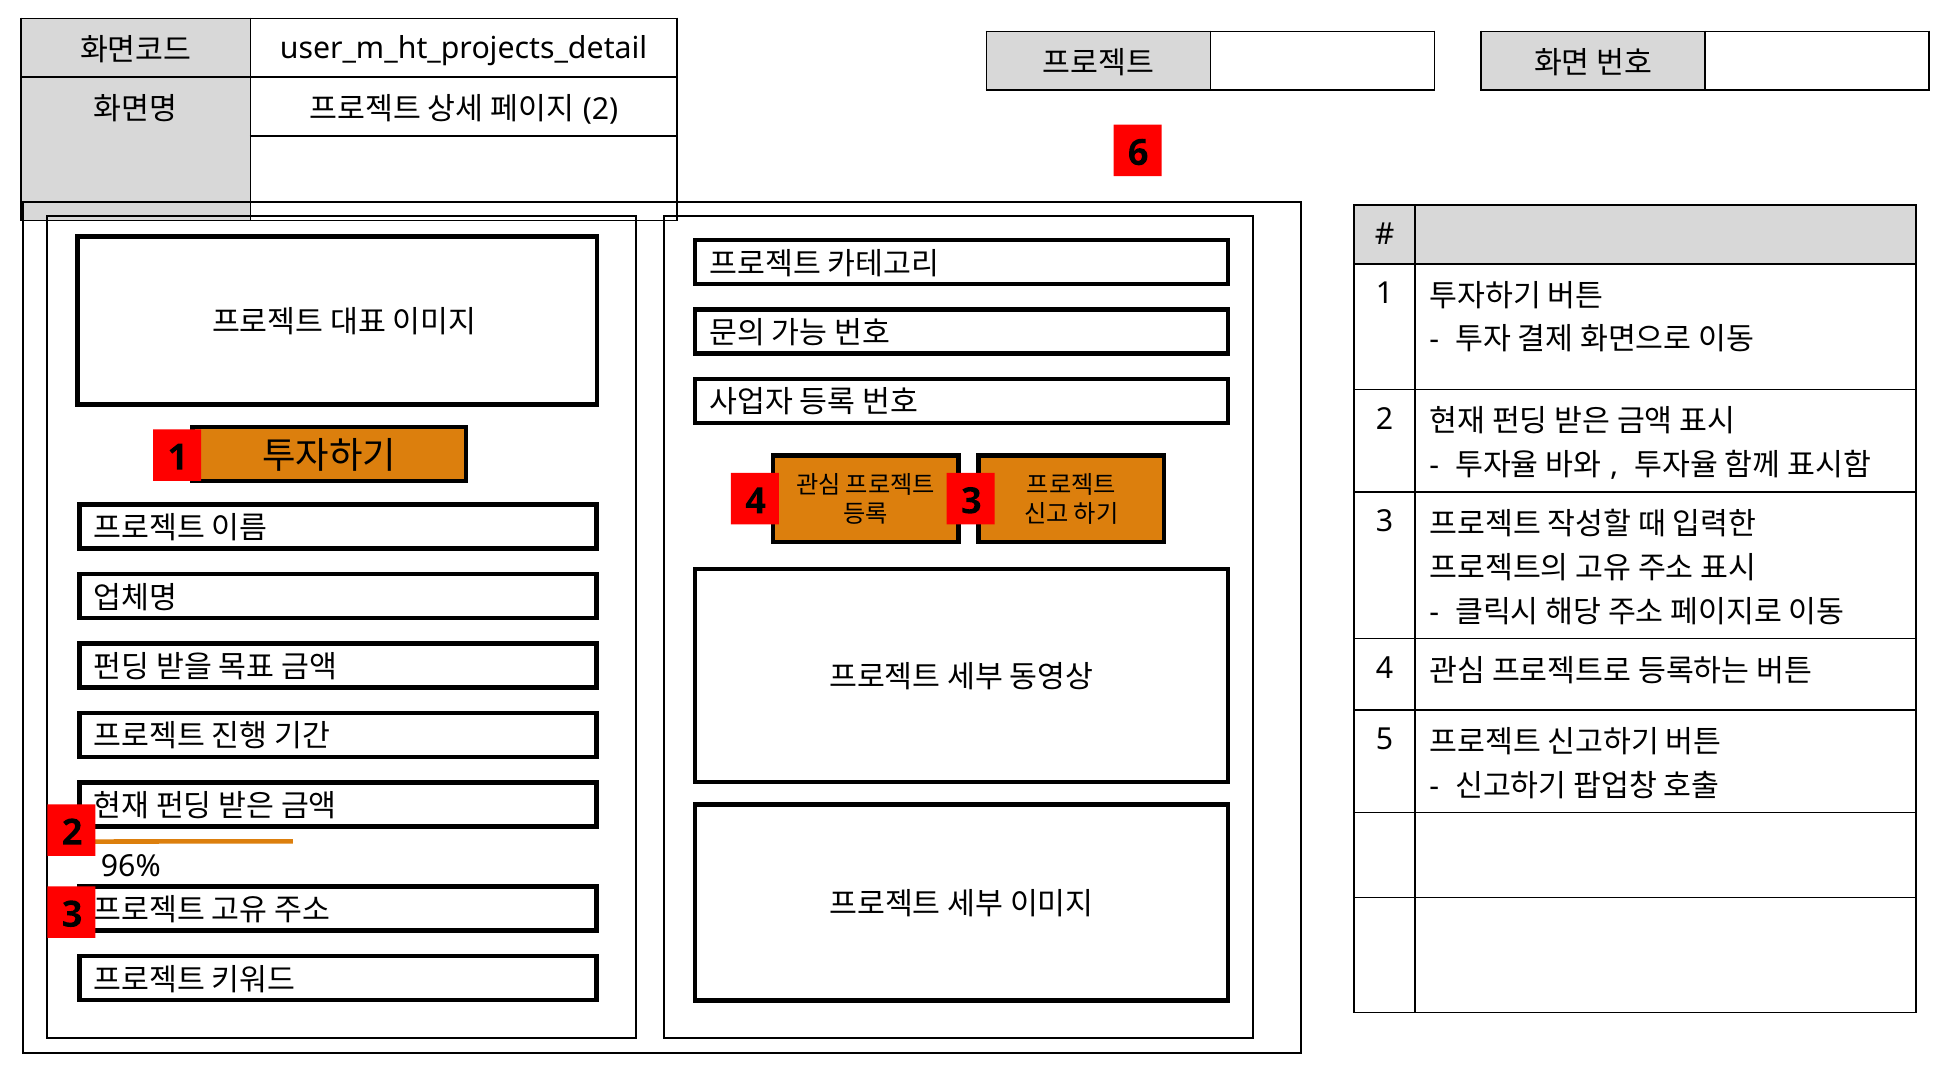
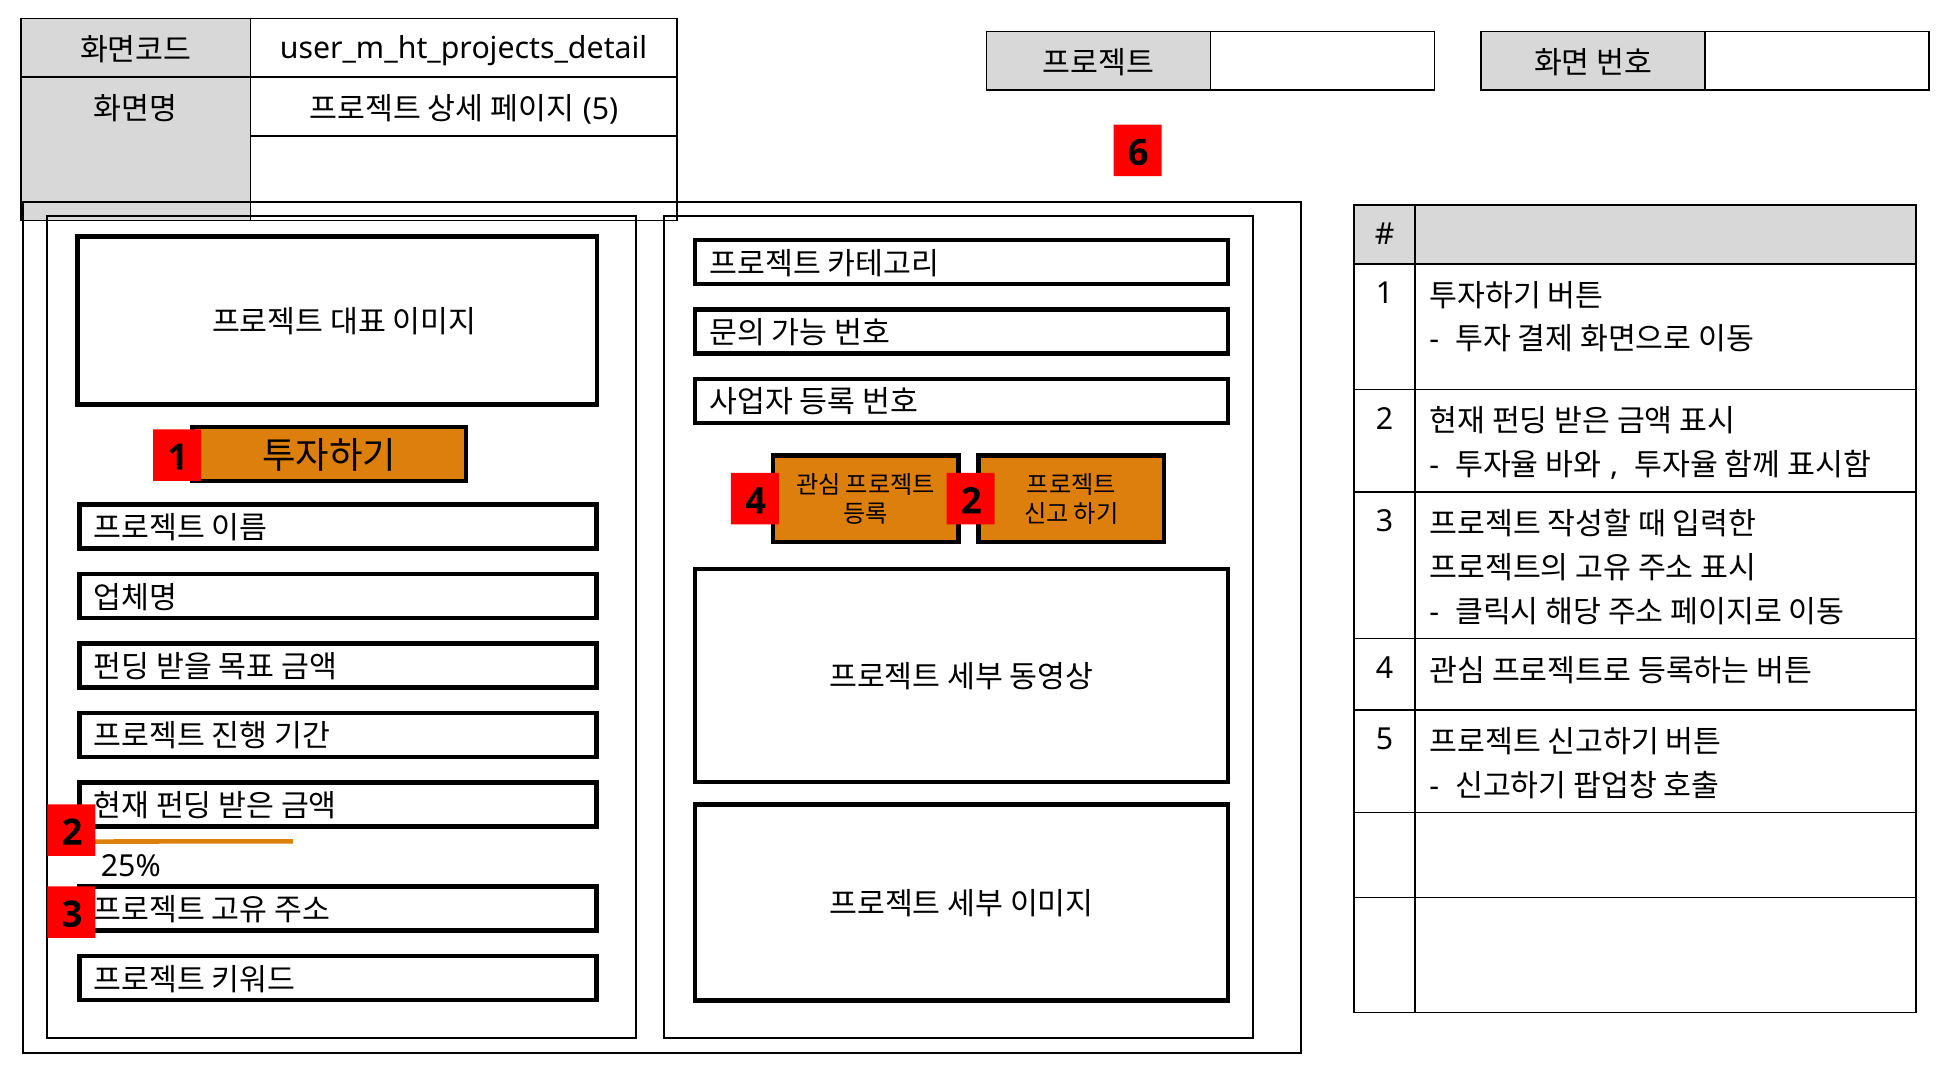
2 at (601, 109): 2 -> 5
4 3: 3 -> 2
96%: 96% -> 25%
